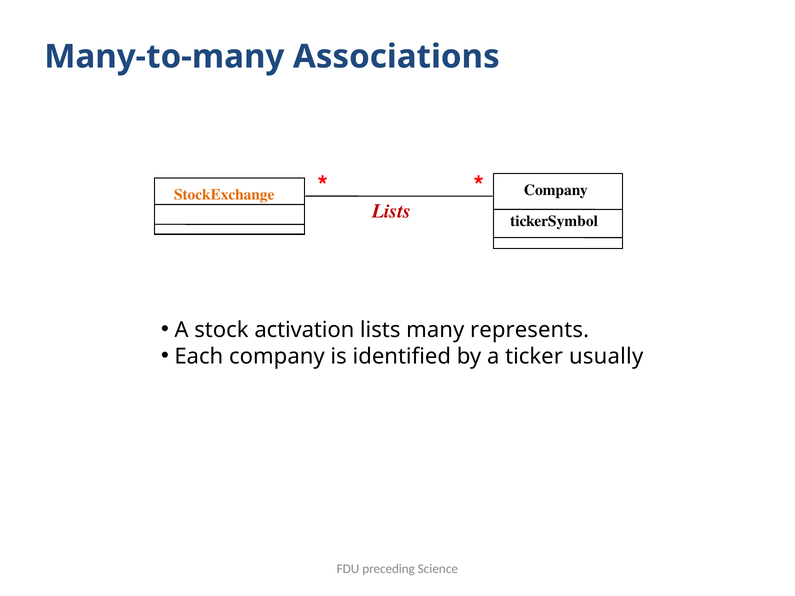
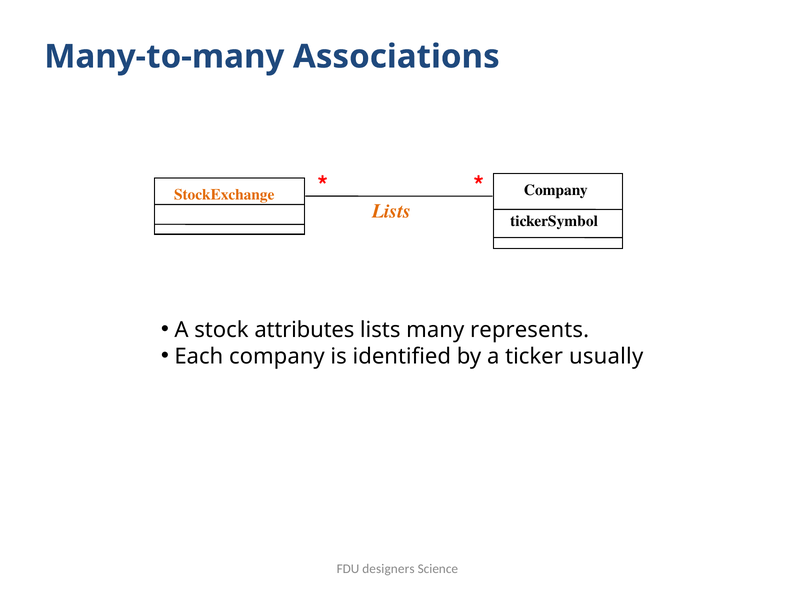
Lists at (391, 211) colour: red -> orange
activation: activation -> attributes
preceding: preceding -> designers
